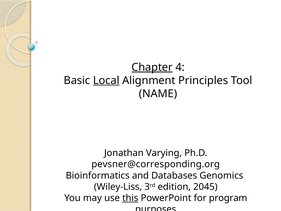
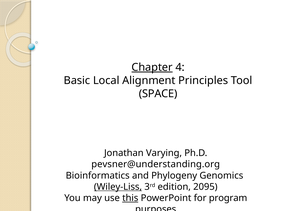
Local underline: present -> none
NAME: NAME -> SPACE
pevsner@corresponding.org: pevsner@corresponding.org -> pevsner@understanding.org
Databases: Databases -> Phylogeny
Wiley-Liss underline: none -> present
2045: 2045 -> 2095
